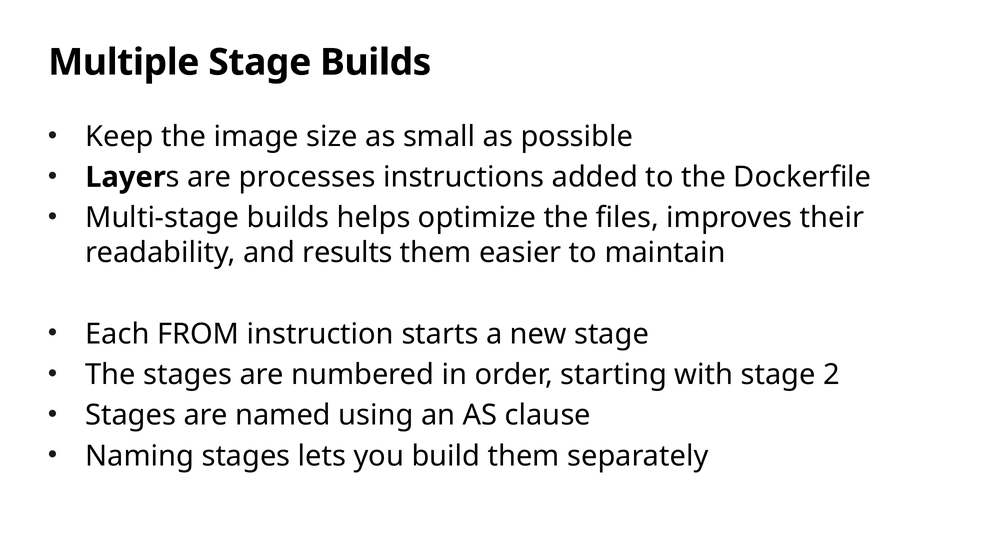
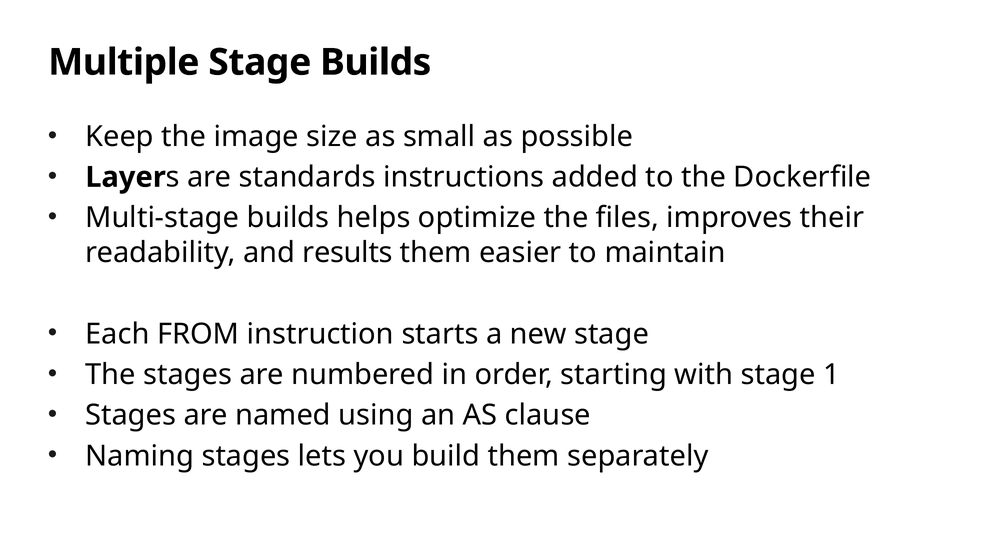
processes: processes -> standards
2: 2 -> 1
